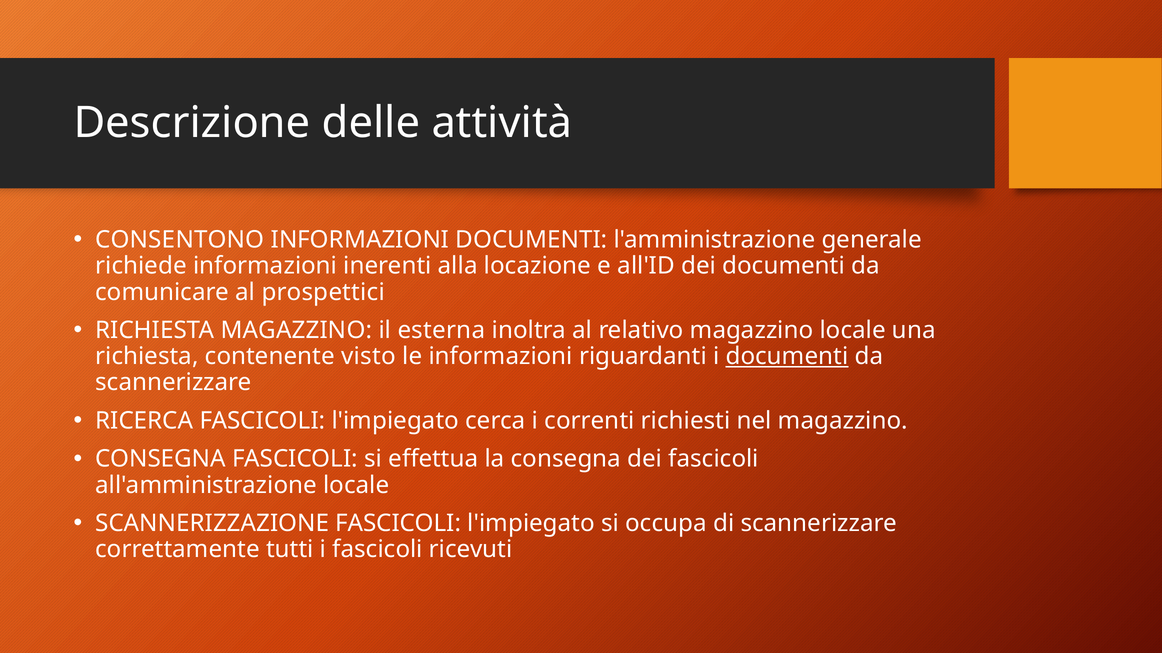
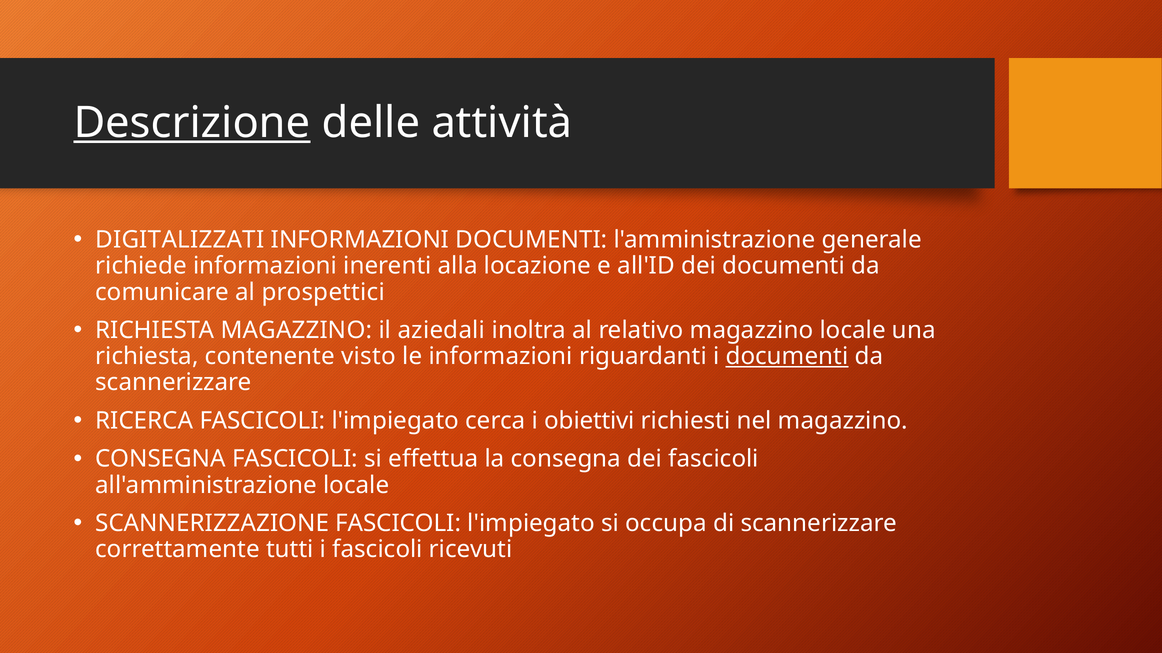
Descrizione underline: none -> present
CONSENTONO: CONSENTONO -> DIGITALIZZATI
esterna: esterna -> aziedali
correnti: correnti -> obiettivi
